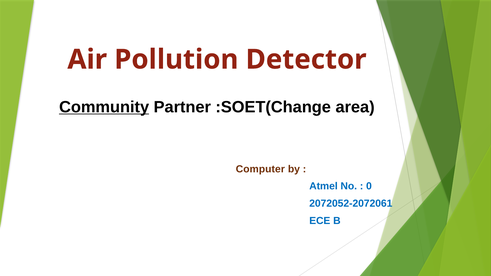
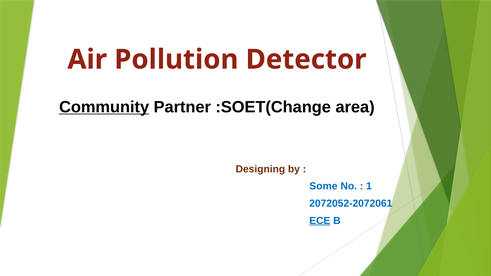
Computer: Computer -> Designing
Atmel: Atmel -> Some
0: 0 -> 1
ECE underline: none -> present
